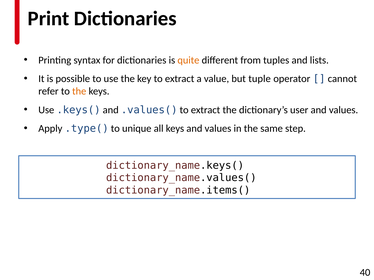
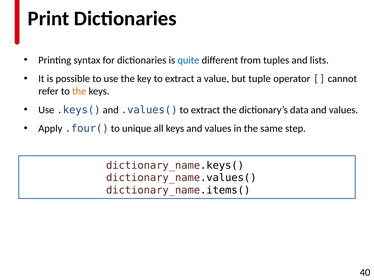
quite colour: orange -> blue
user: user -> data
.type(: .type( -> .four(
